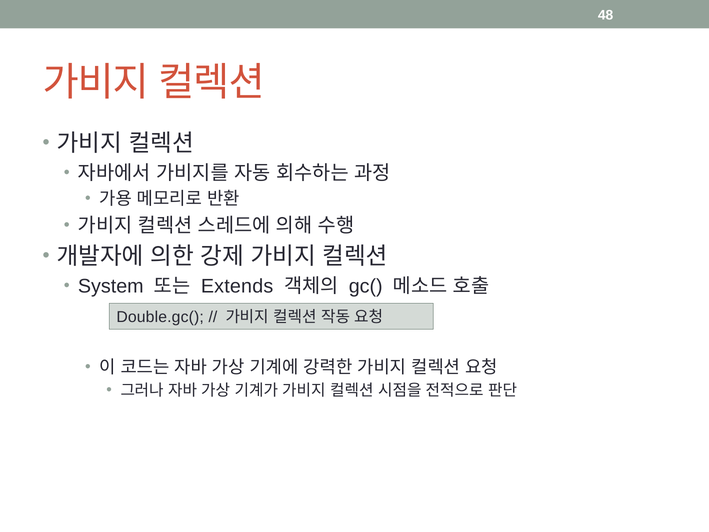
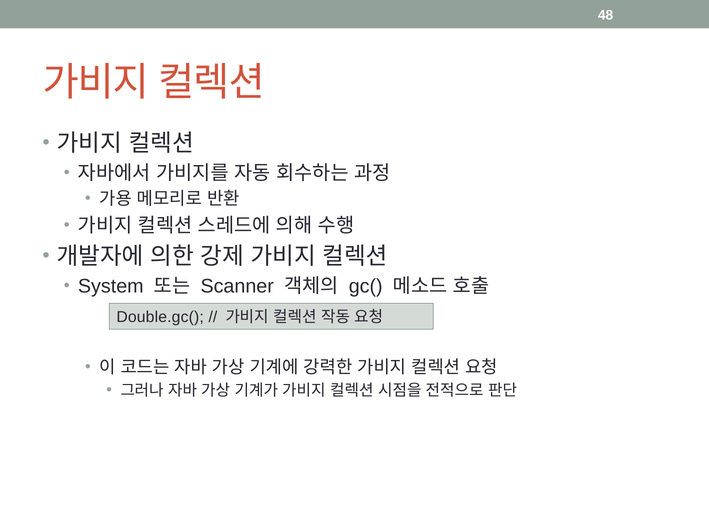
Extends: Extends -> Scanner
